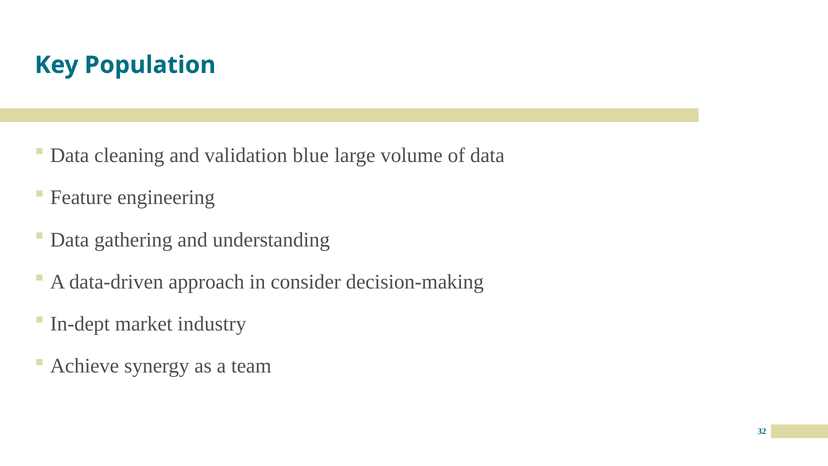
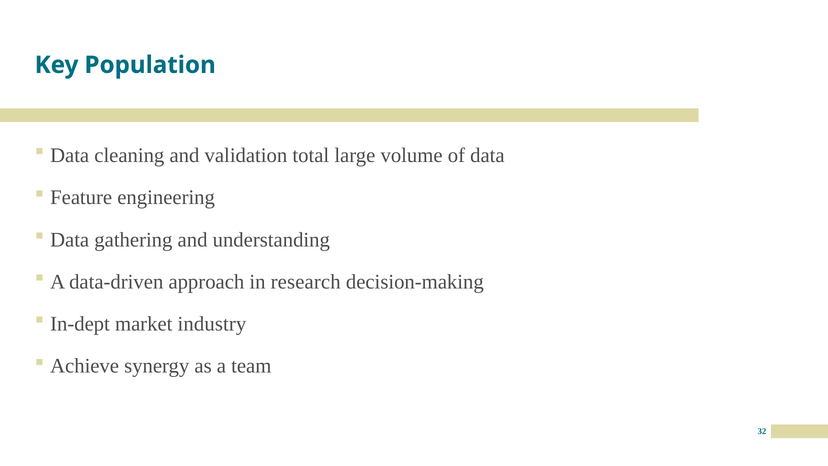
blue: blue -> total
consider: consider -> research
